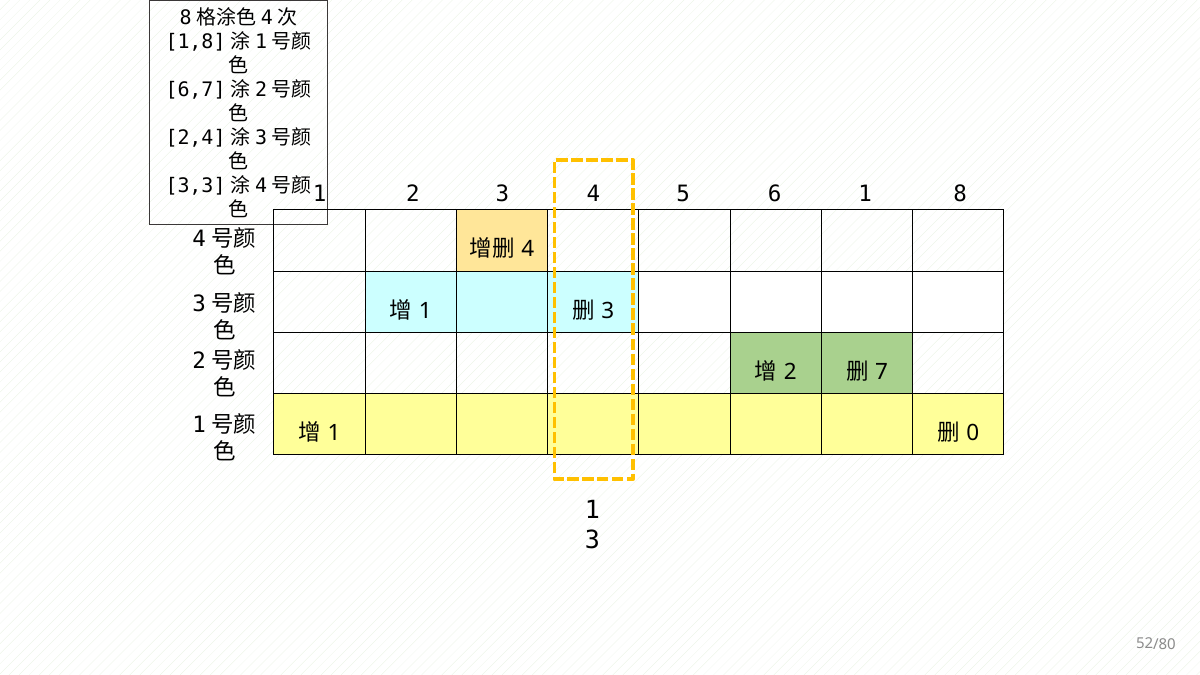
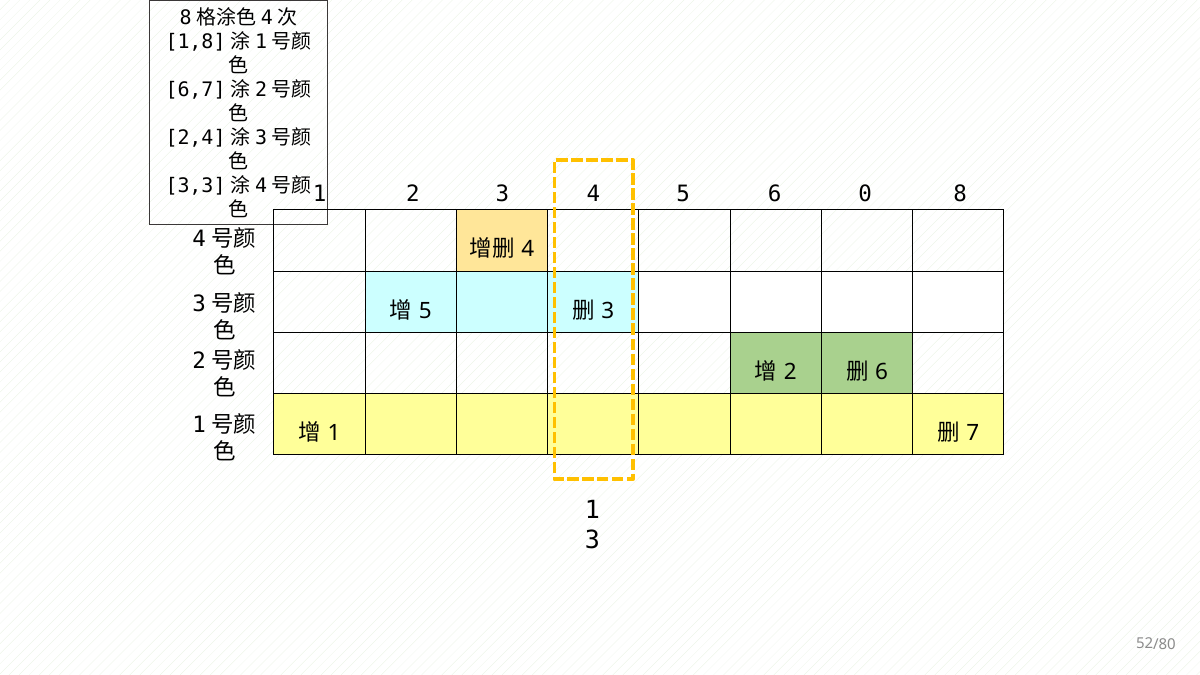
6 1: 1 -> 0
1 at (425, 311): 1 -> 5
7 at (882, 372): 7 -> 6
0: 0 -> 7
